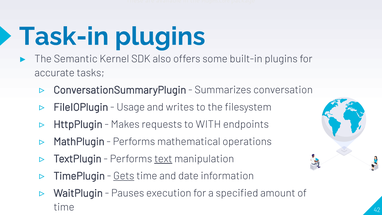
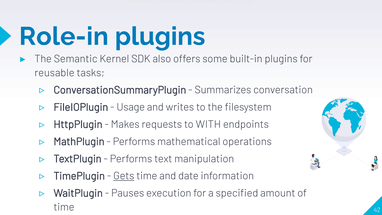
Task-in: Task-in -> Role-in
accurate: accurate -> reusable
text underline: present -> none
